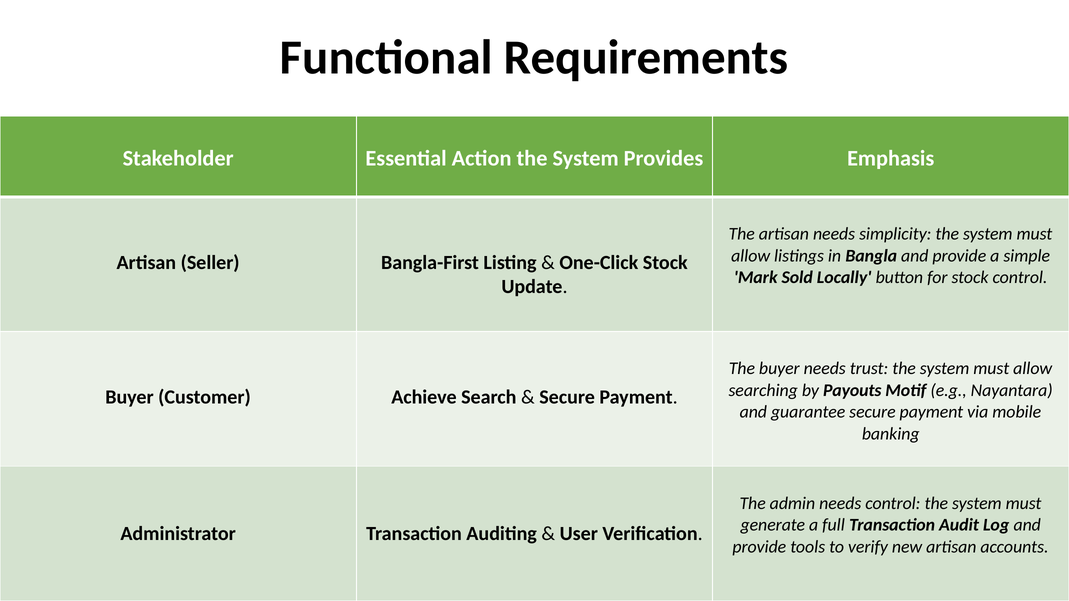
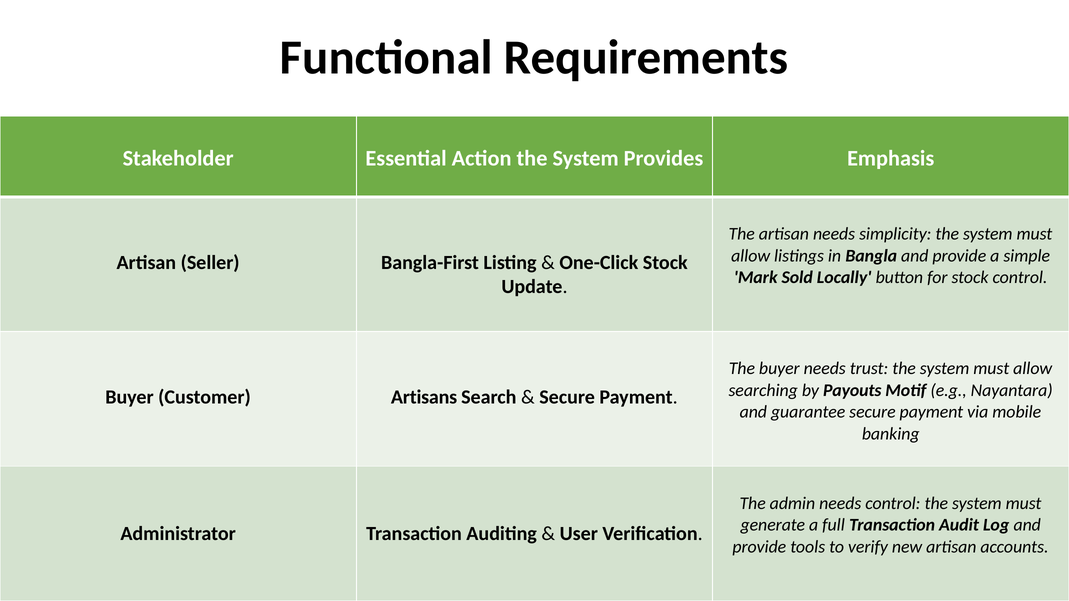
Achieve: Achieve -> Artisans
